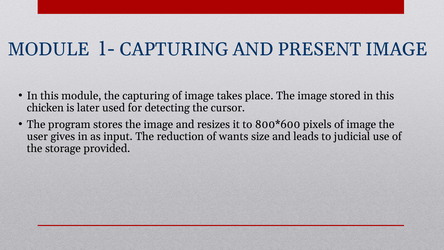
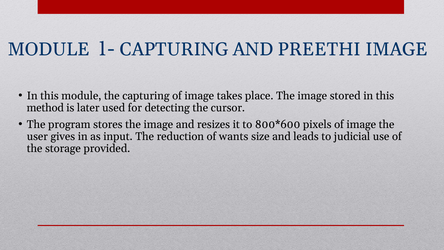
PRESENT: PRESENT -> PREETHI
chicken: chicken -> method
